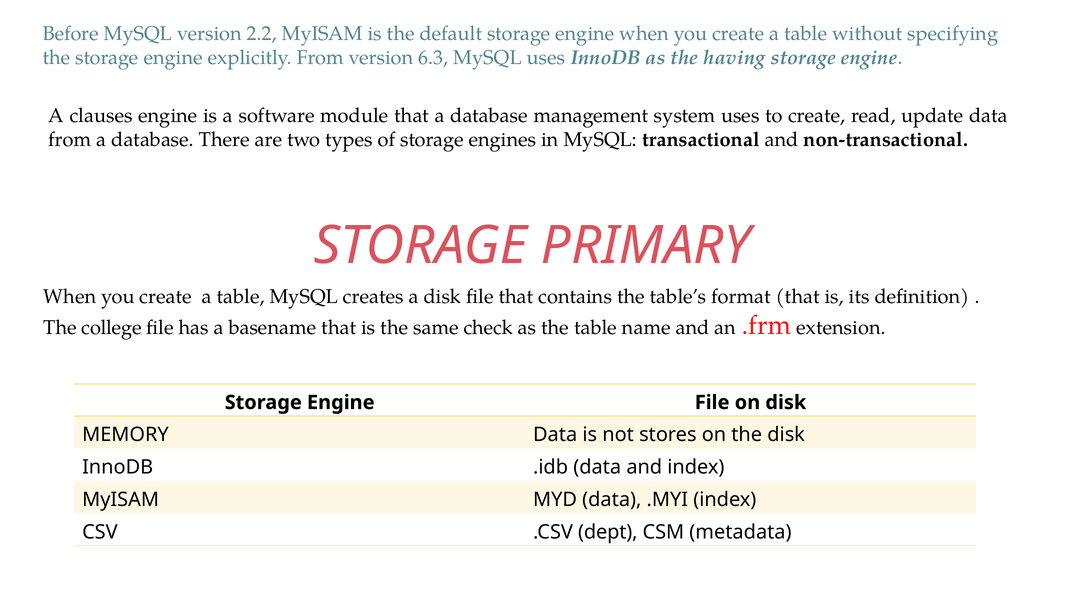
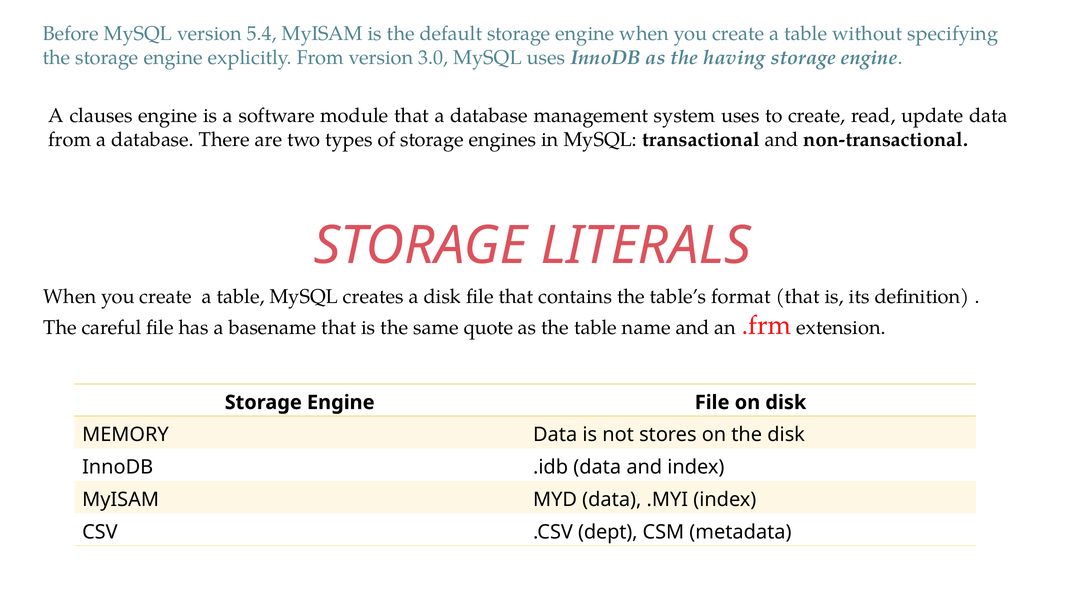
2.2: 2.2 -> 5.4
6.3: 6.3 -> 3.0
PRIMARY: PRIMARY -> LITERALS
college: college -> careful
check: check -> quote
